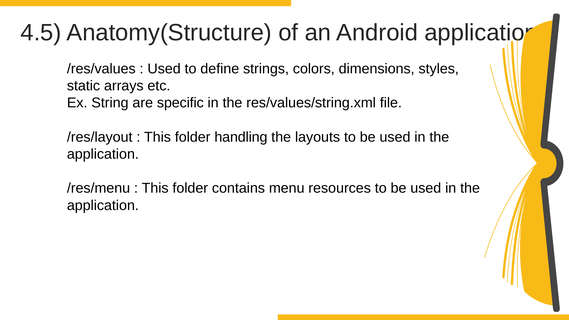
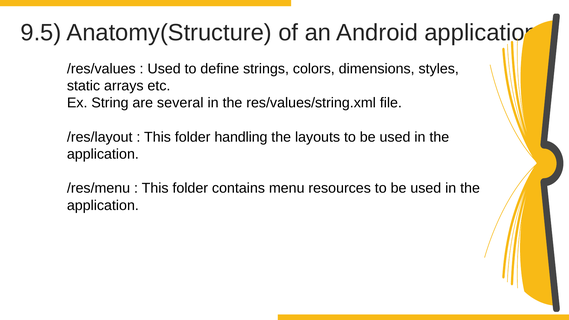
4.5: 4.5 -> 9.5
specific: specific -> several
